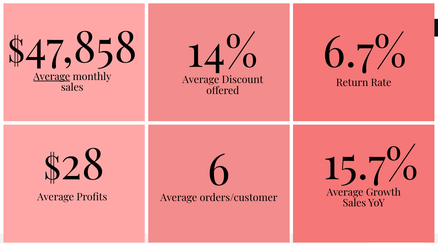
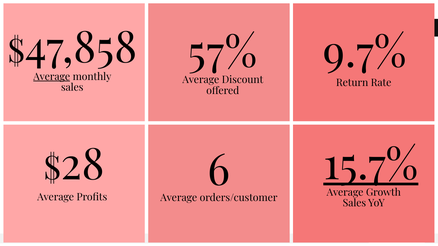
14%: 14% -> 57%
6.7%: 6.7% -> 9.7%
15.7% underline: none -> present
